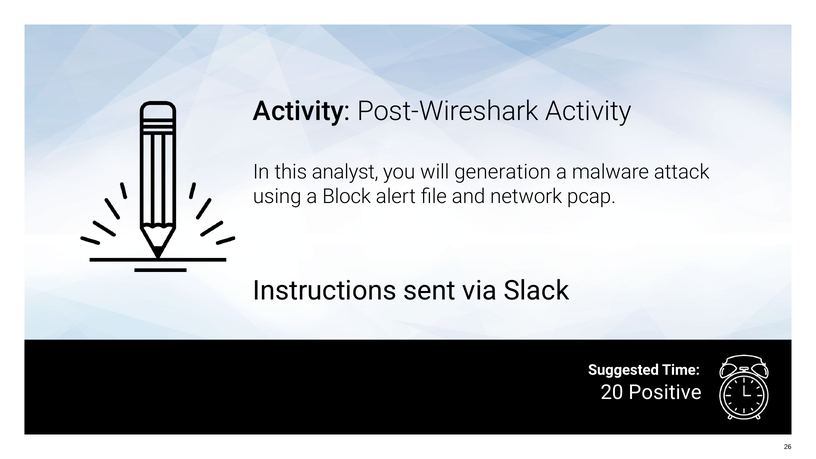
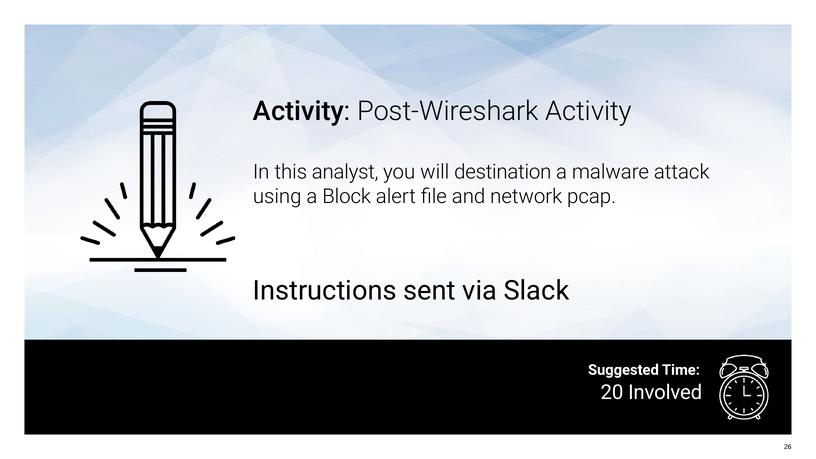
generation: generation -> destination
Positive: Positive -> Involved
